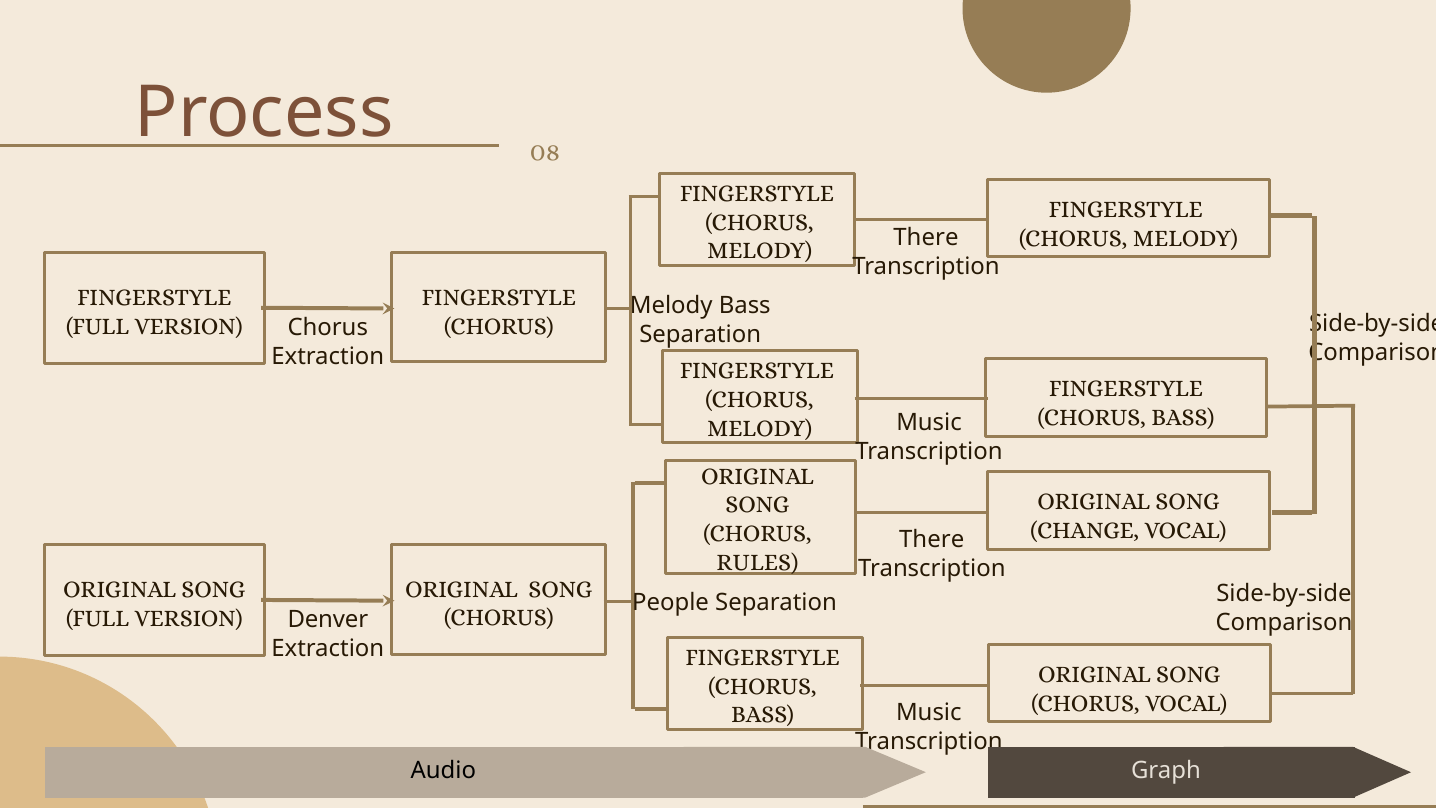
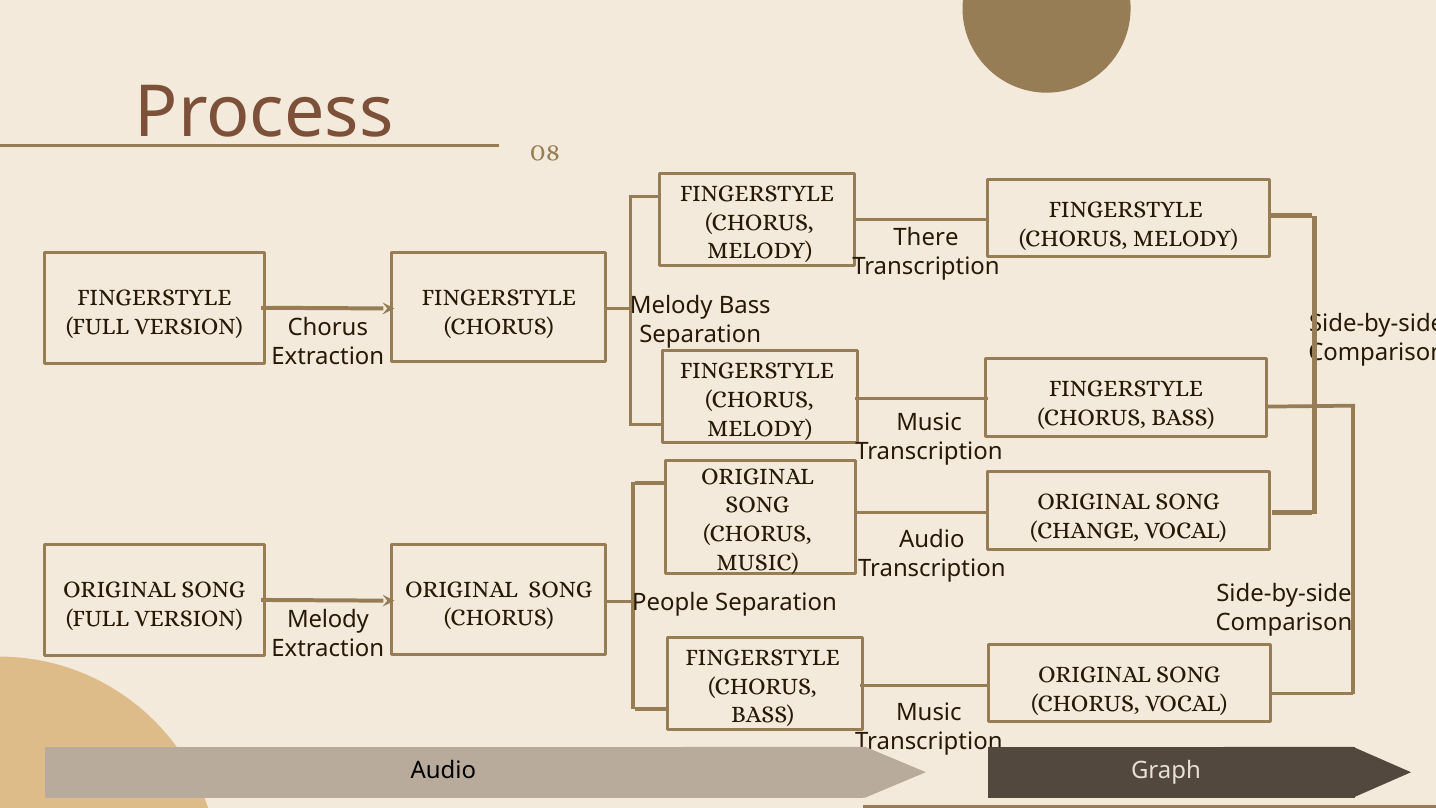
There at (932, 539): There -> Audio
RULES at (757, 562): RULES -> MUSIC
Denver at (328, 619): Denver -> Melody
